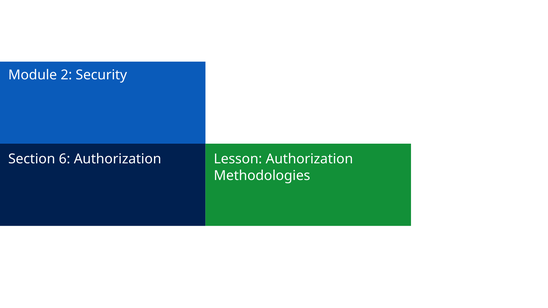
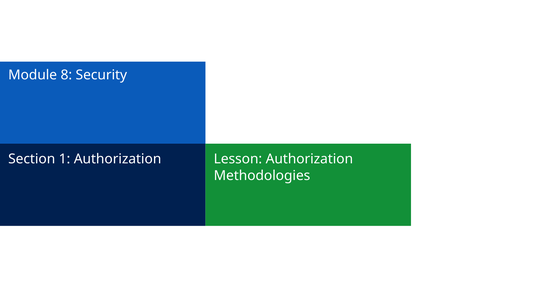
2: 2 -> 8
6: 6 -> 1
